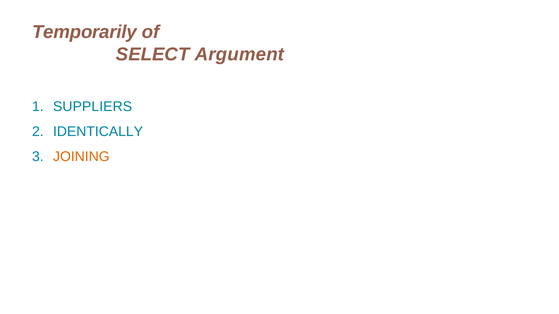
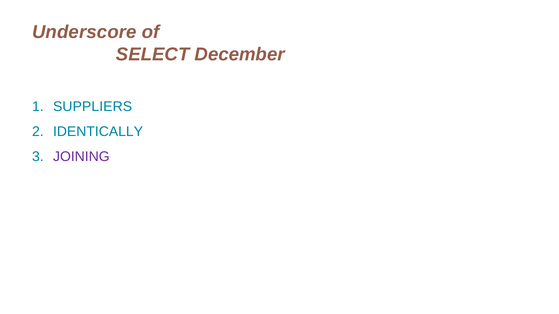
Temporarily: Temporarily -> Underscore
Argument: Argument -> December
JOINING colour: orange -> purple
